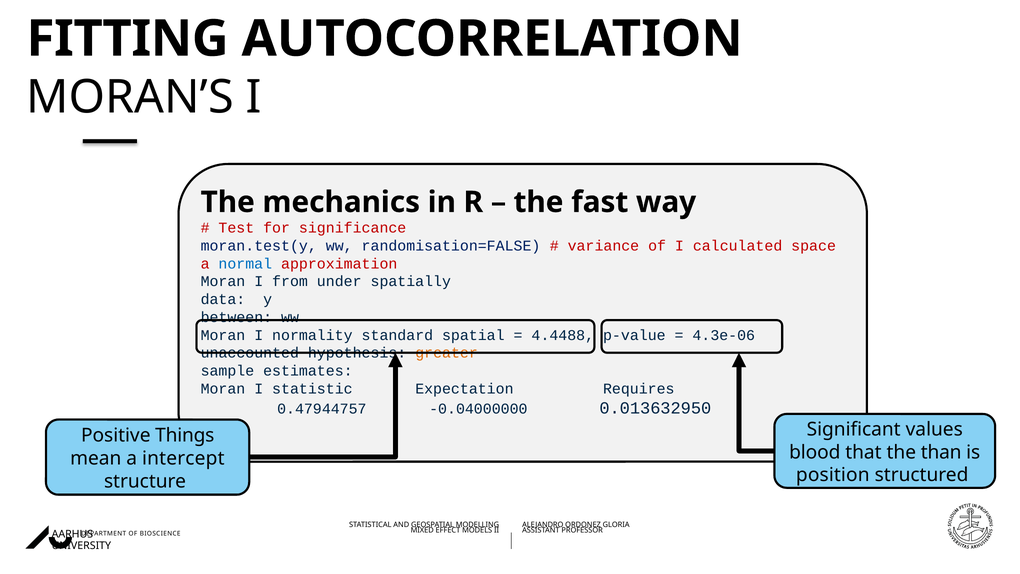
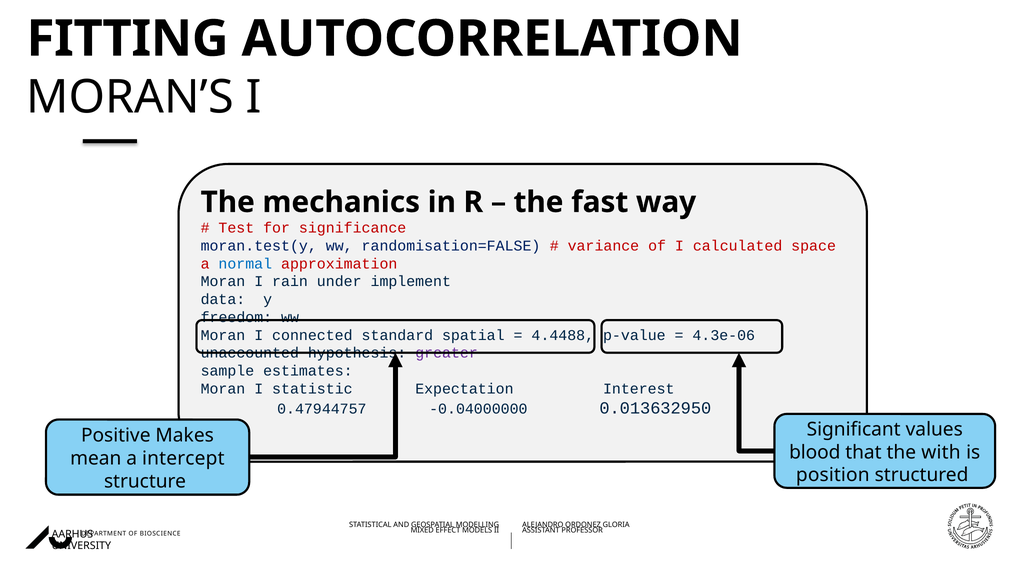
from: from -> rain
spatially: spatially -> implement
between: between -> freedom
normality: normality -> connected
greater colour: orange -> purple
Requires: Requires -> Interest
Things: Things -> Makes
than: than -> with
